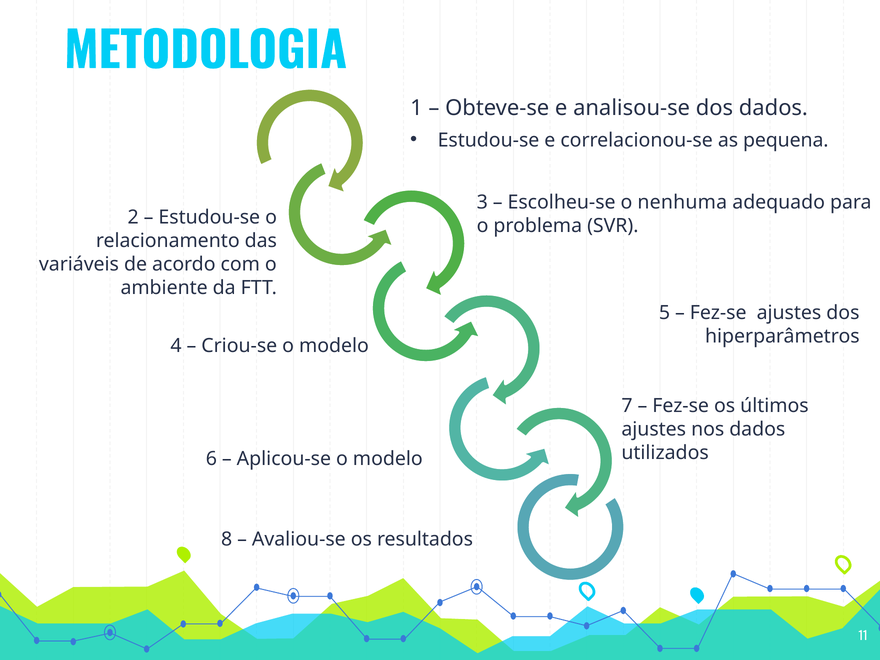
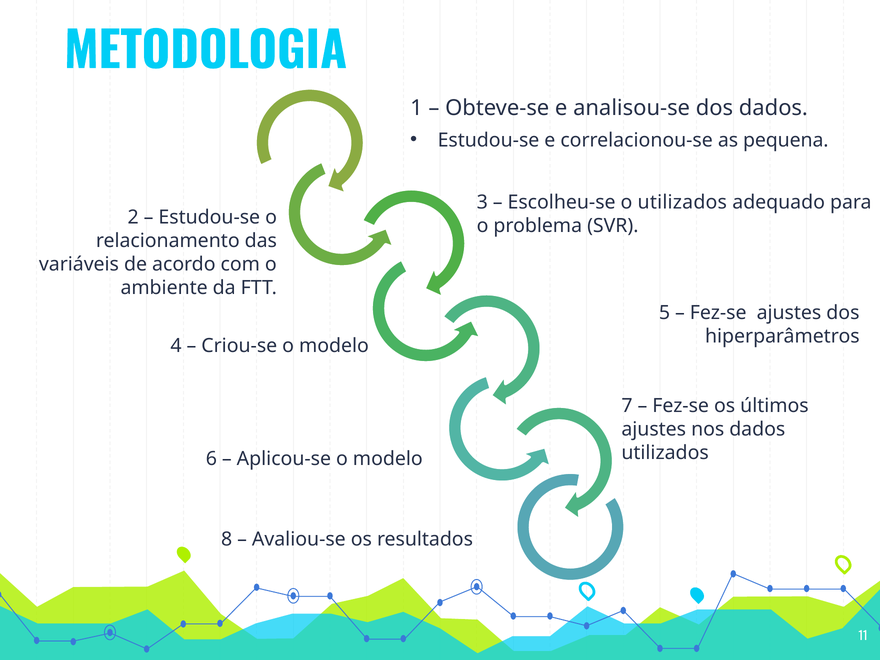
o nenhuma: nenhuma -> utilizados
